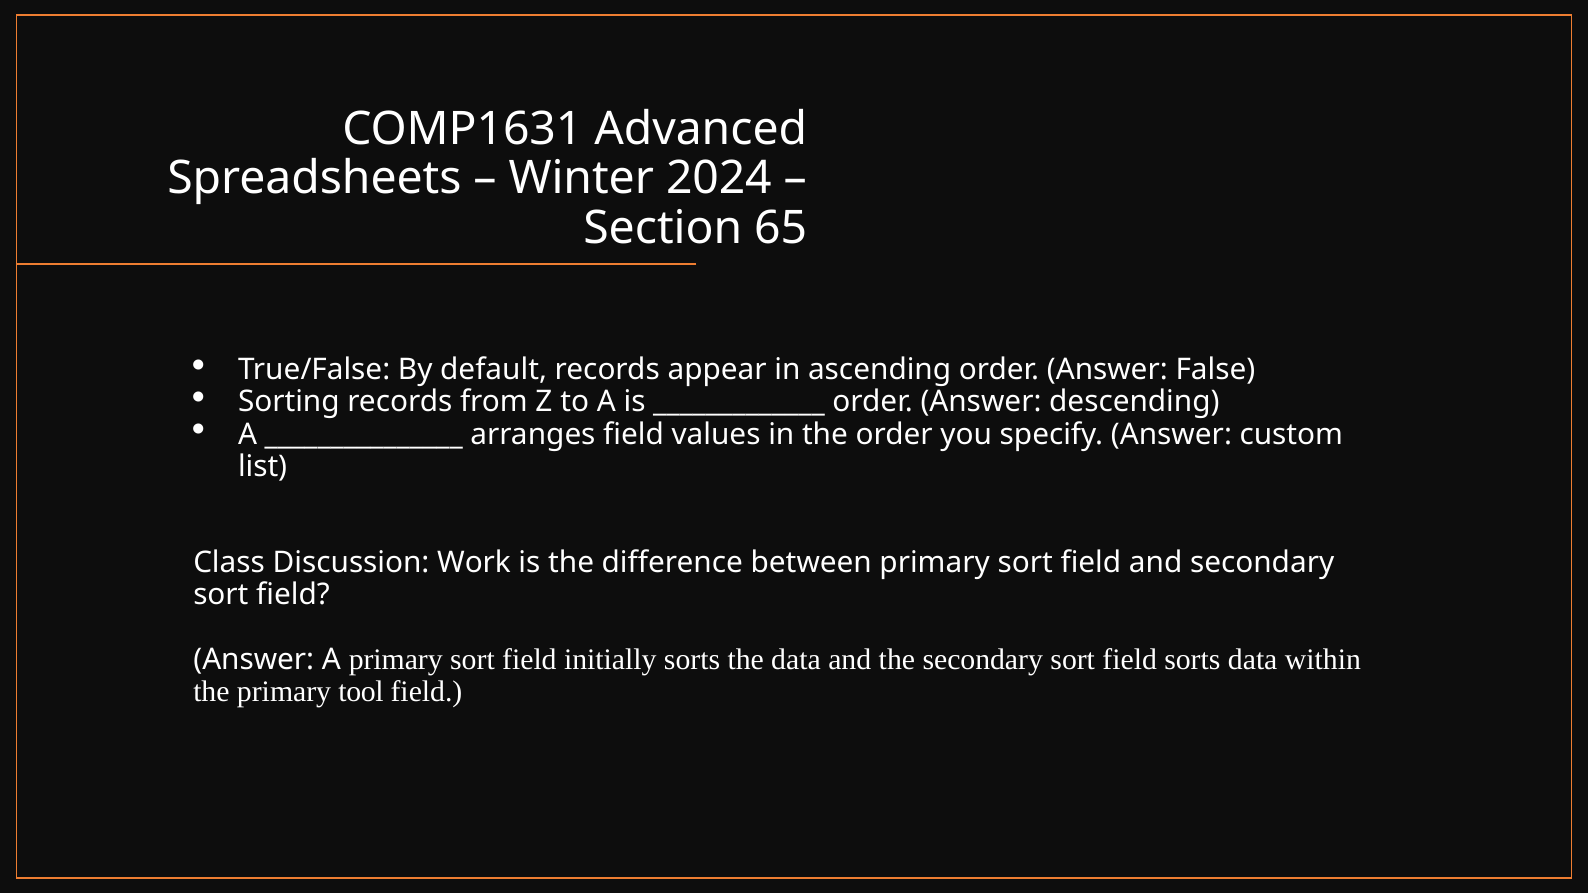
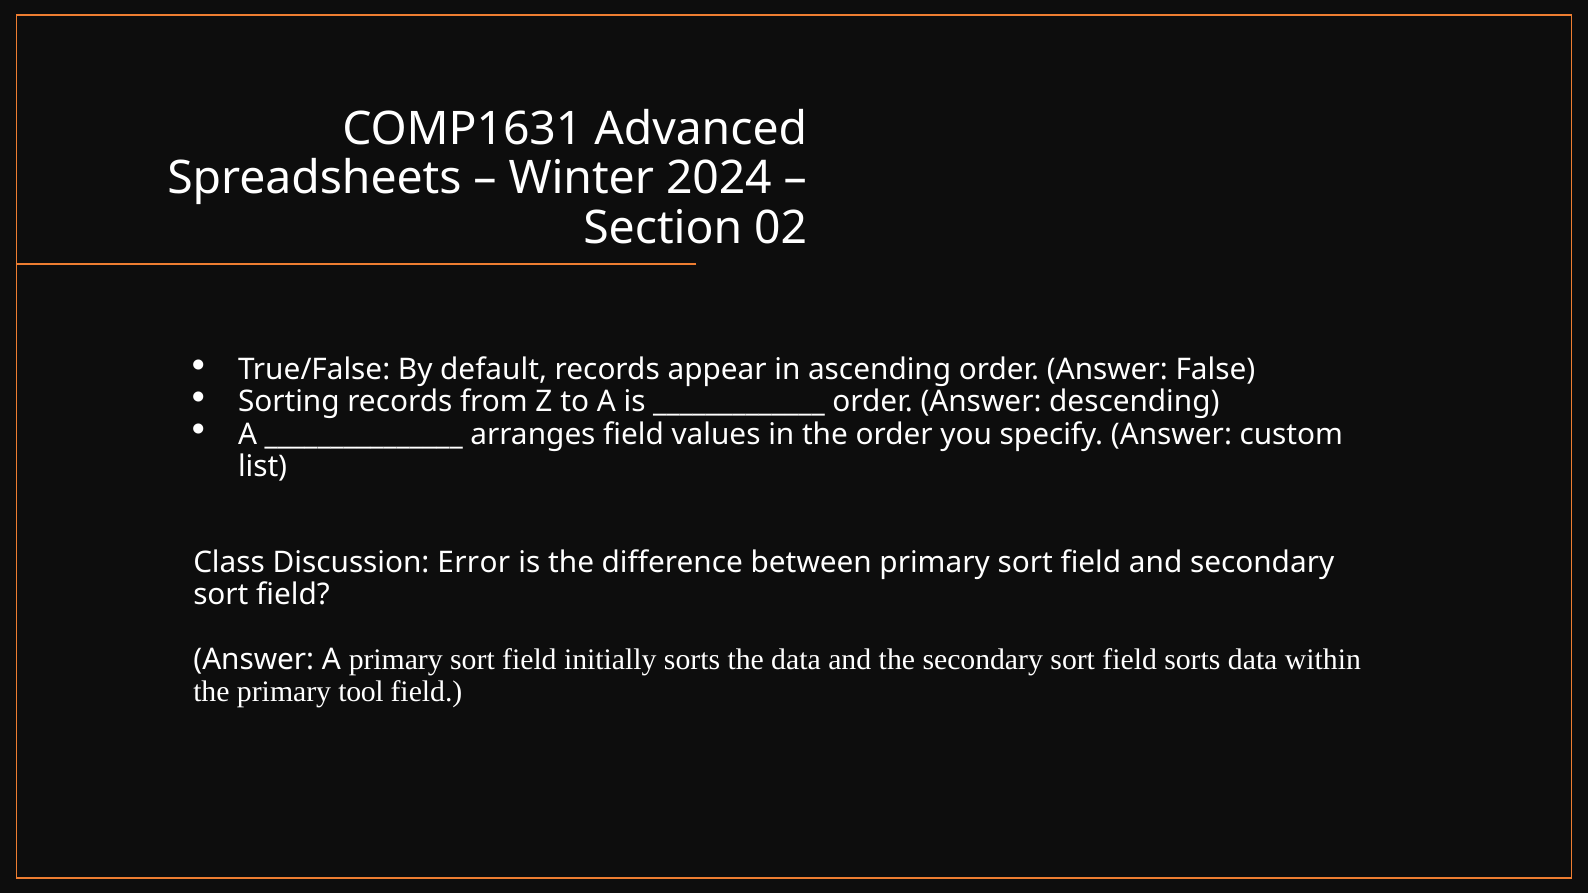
65: 65 -> 02
Work: Work -> Error
